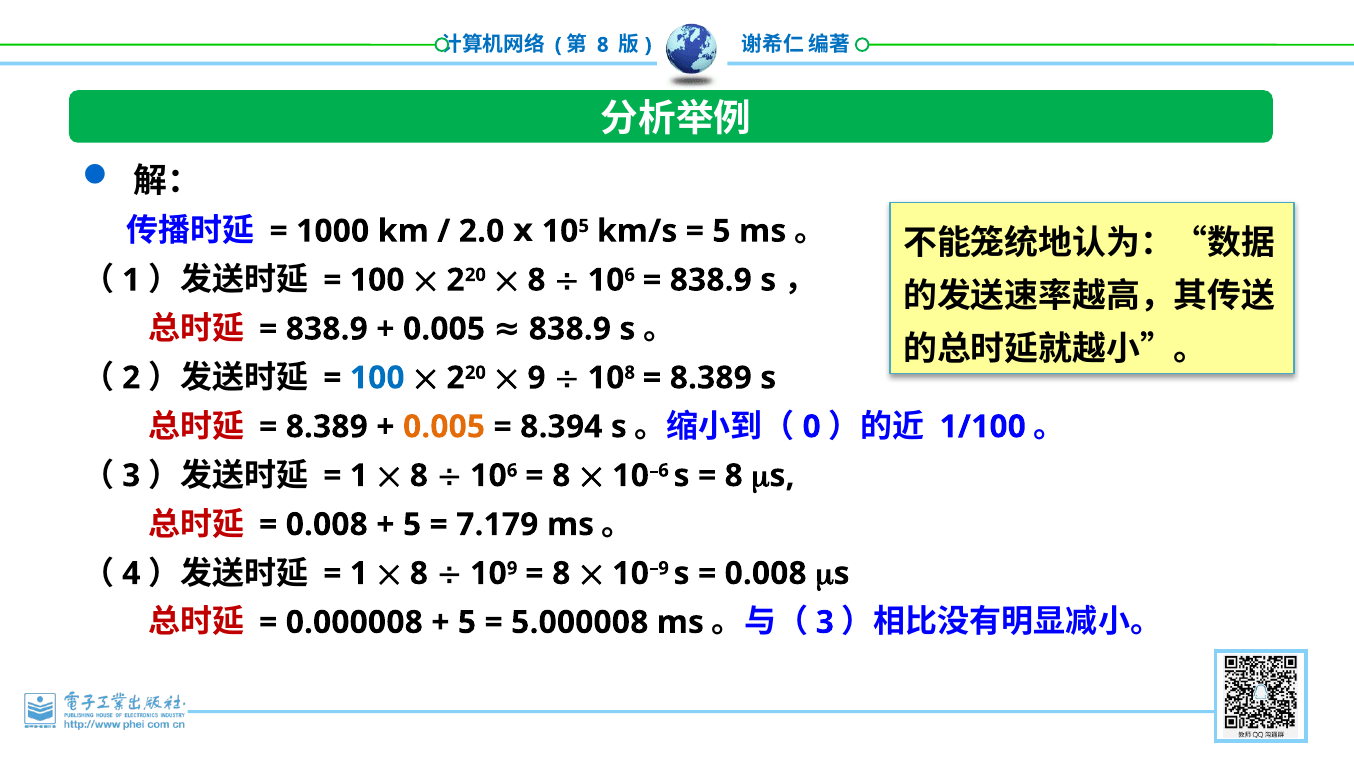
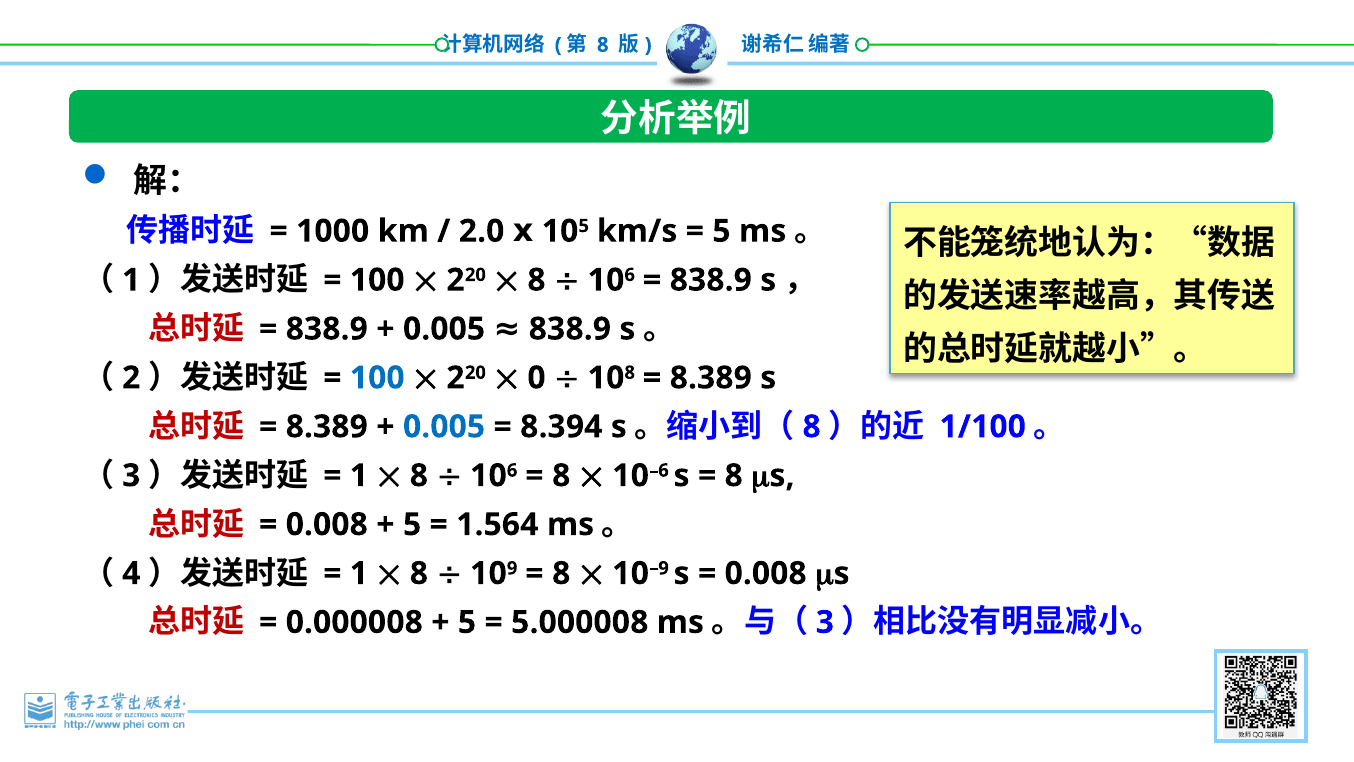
9: 9 -> 0
0.005 at (444, 427) colour: orange -> blue
0 at (812, 427): 0 -> 8
7.179: 7.179 -> 1.564
